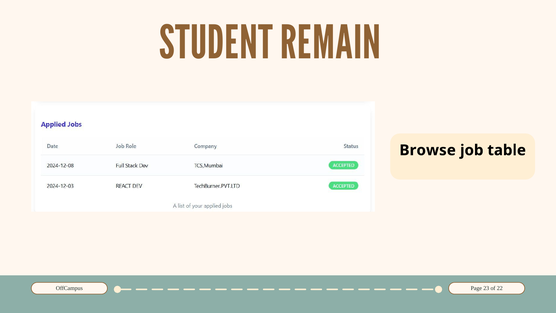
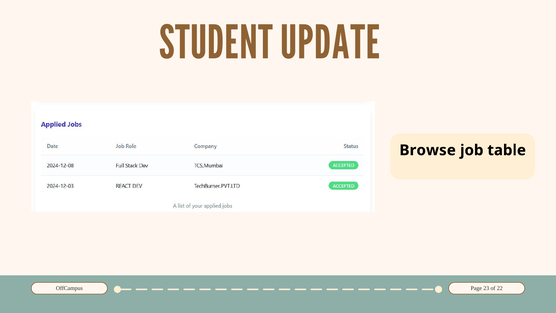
REMAIN: REMAIN -> UPDATE
